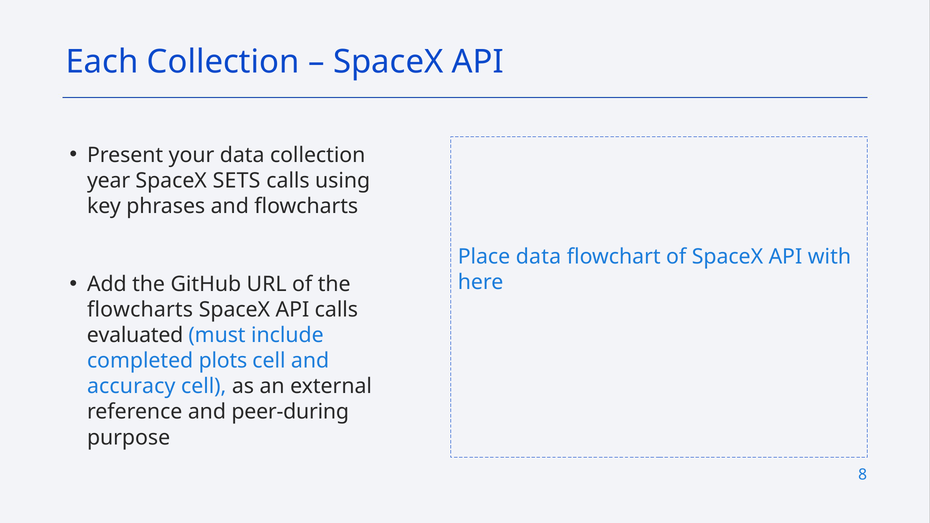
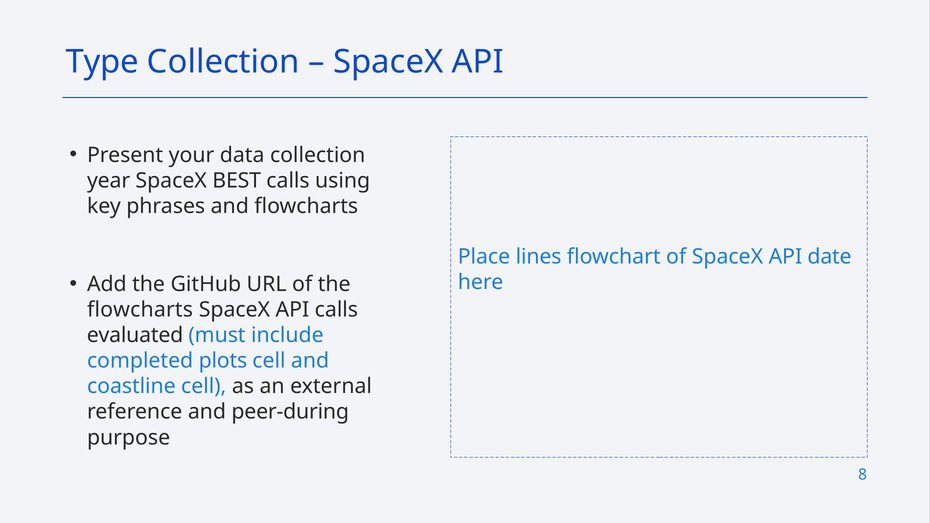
Each: Each -> Type
SETS: SETS -> BEST
Place data: data -> lines
with: with -> date
accuracy: accuracy -> coastline
